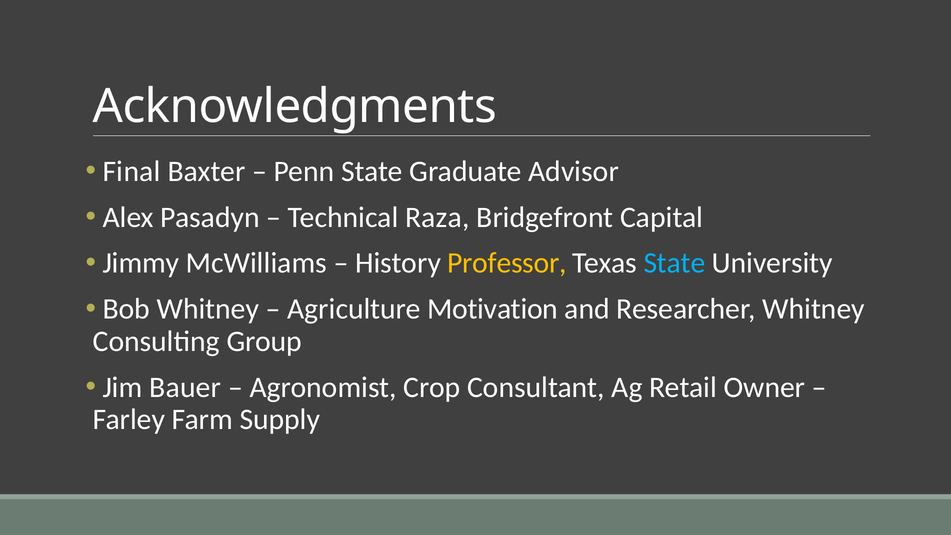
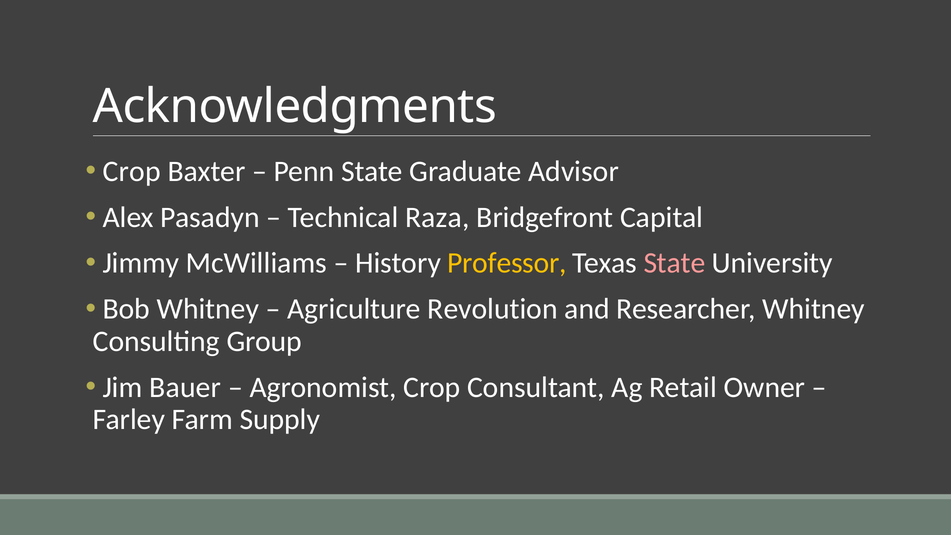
Final at (132, 171): Final -> Crop
State at (674, 263) colour: light blue -> pink
Motivation: Motivation -> Revolution
